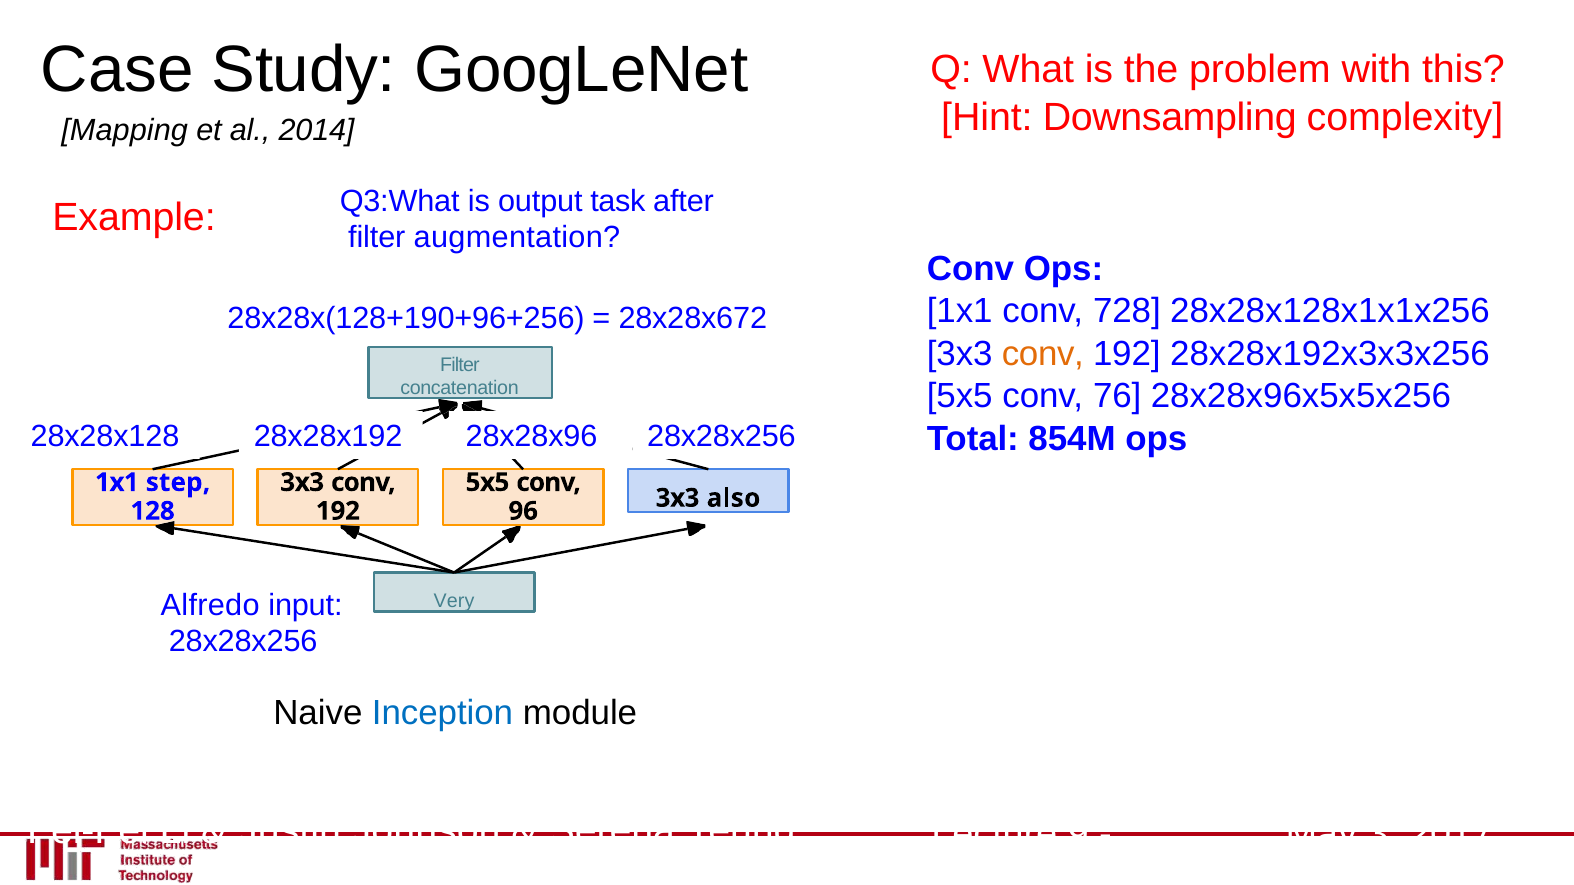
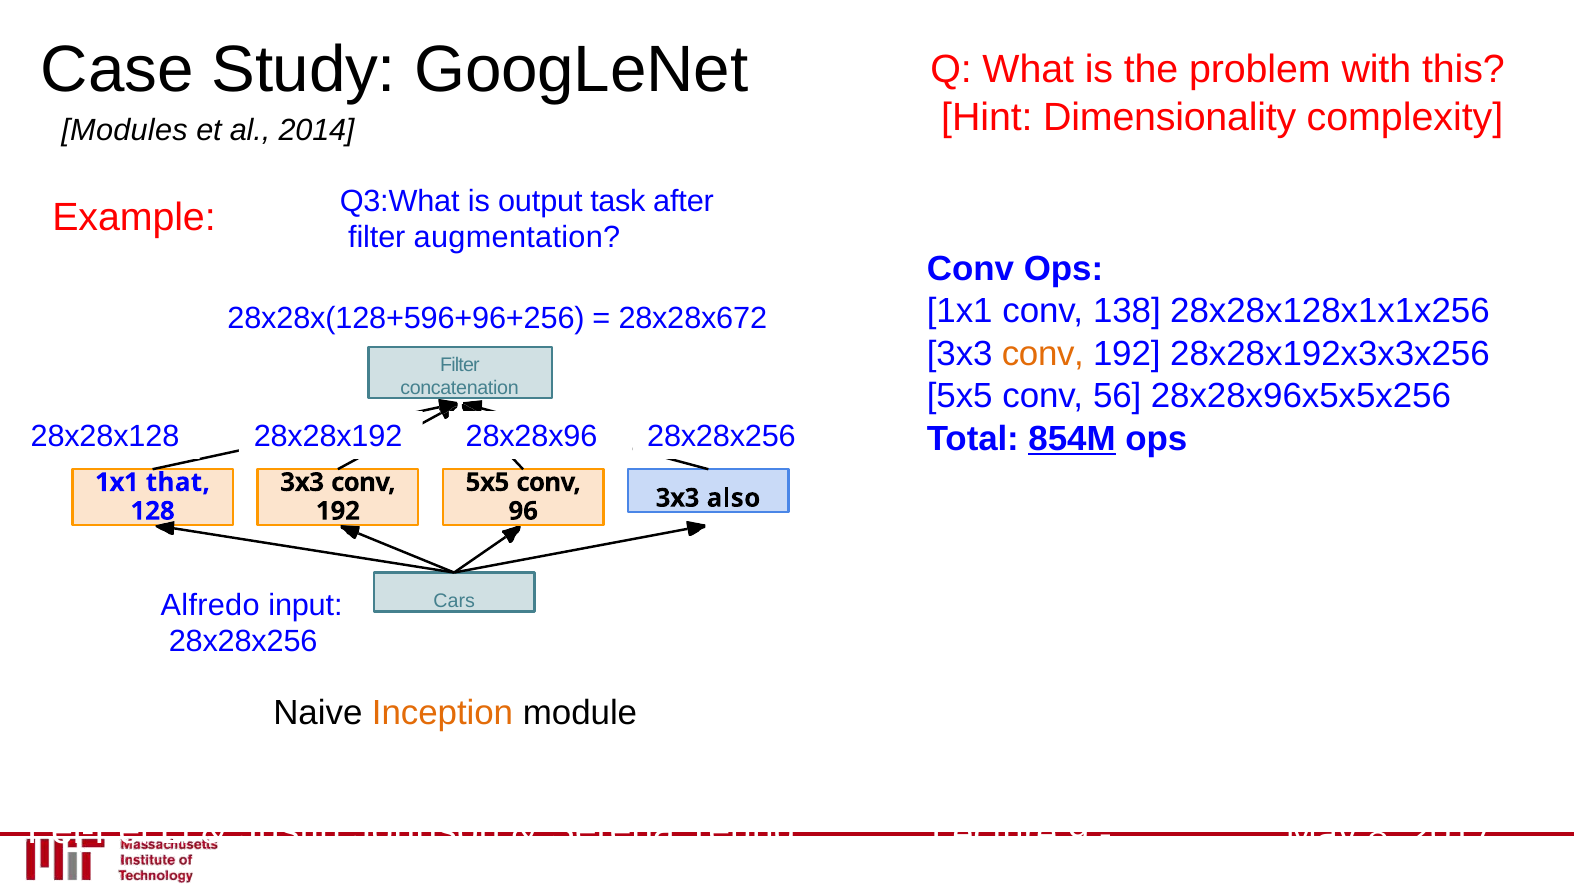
Downsampling: Downsampling -> Dimensionality
Mapping: Mapping -> Modules
728: 728 -> 138
28x28x(128+190+96+256: 28x28x(128+190+96+256 -> 28x28x(128+596+96+256
76: 76 -> 56
854M underline: none -> present
step: step -> that
Very: Very -> Cars
Inception colour: blue -> orange
3: 3 -> 8
